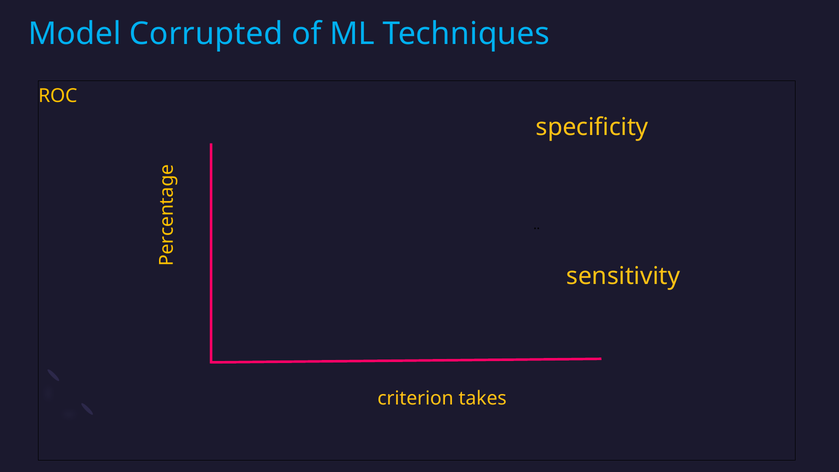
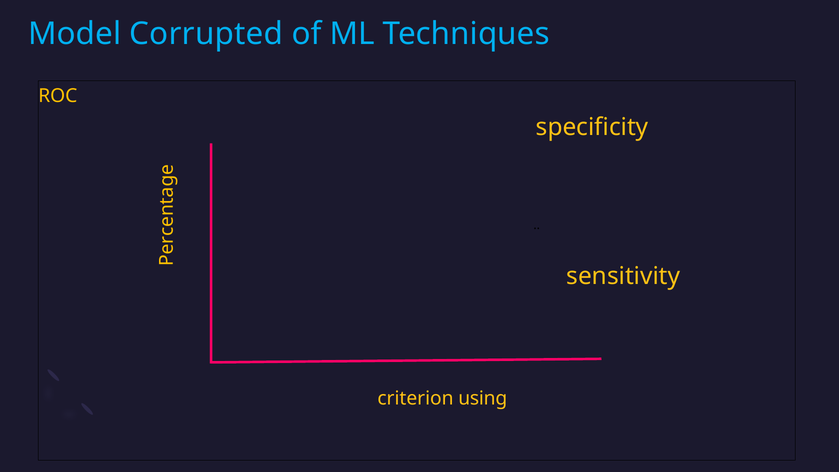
takes: takes -> using
